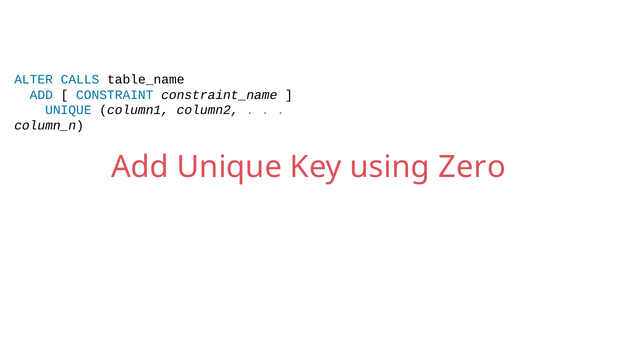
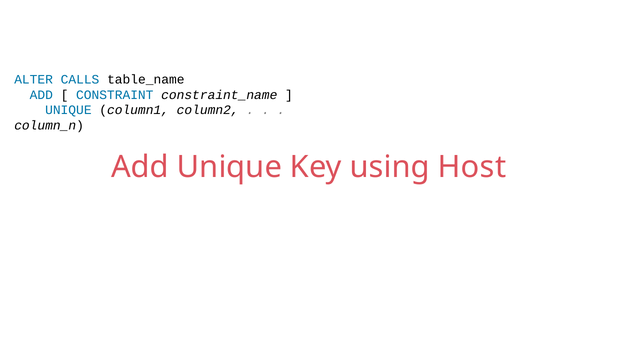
Zero: Zero -> Host
